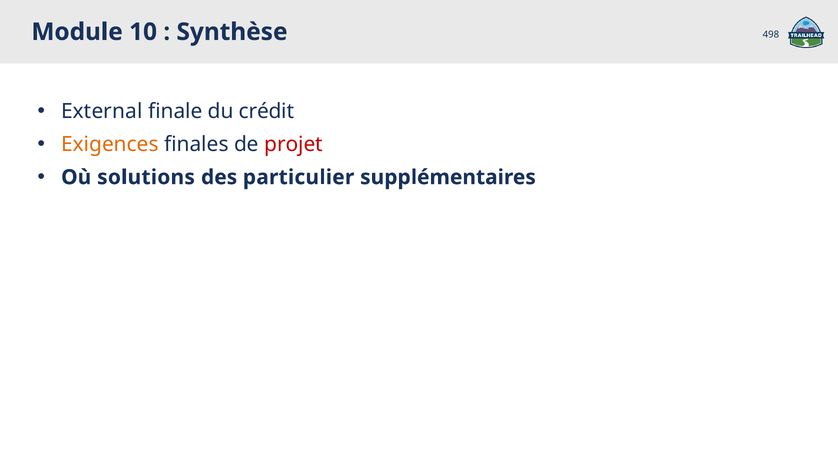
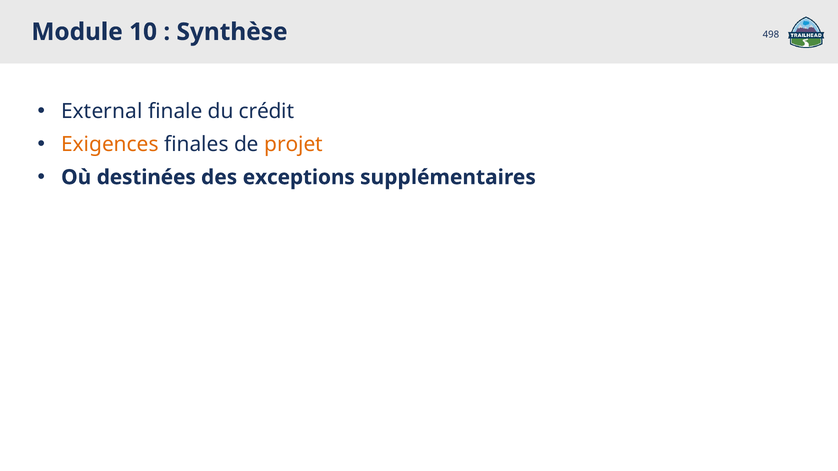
projet colour: red -> orange
solutions: solutions -> destinées
particulier: particulier -> exceptions
